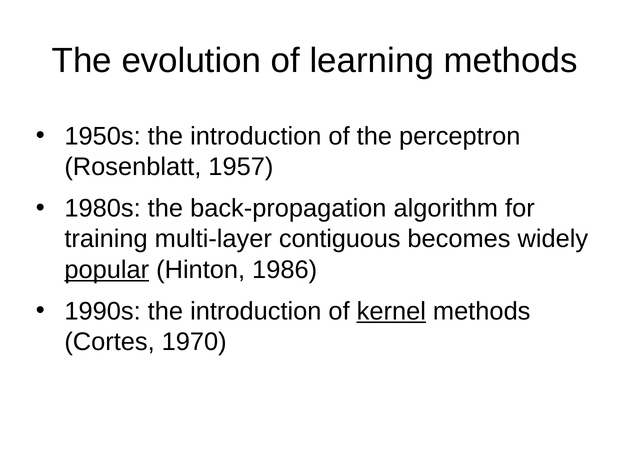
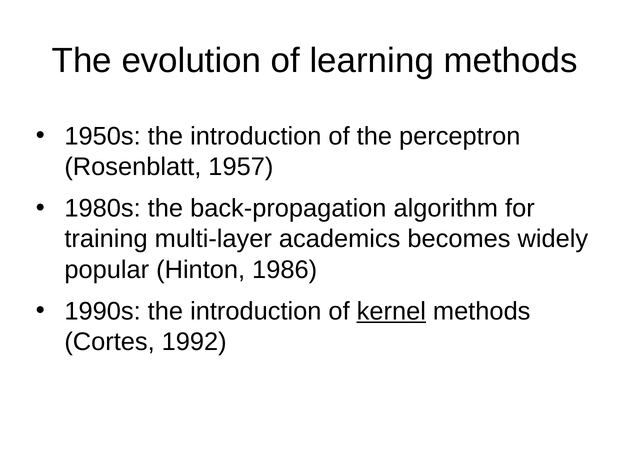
contiguous: contiguous -> academics
popular underline: present -> none
1970: 1970 -> 1992
